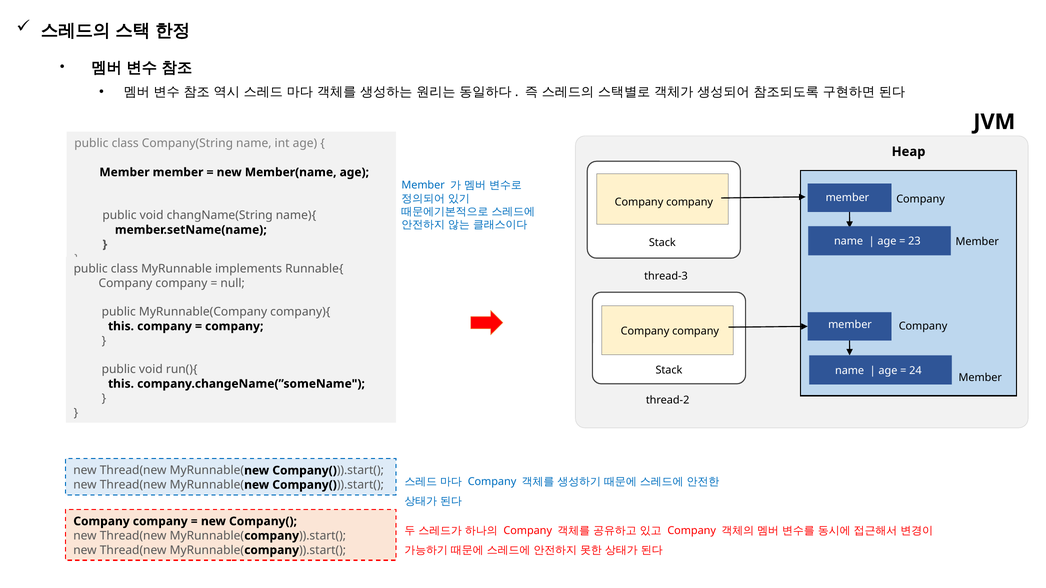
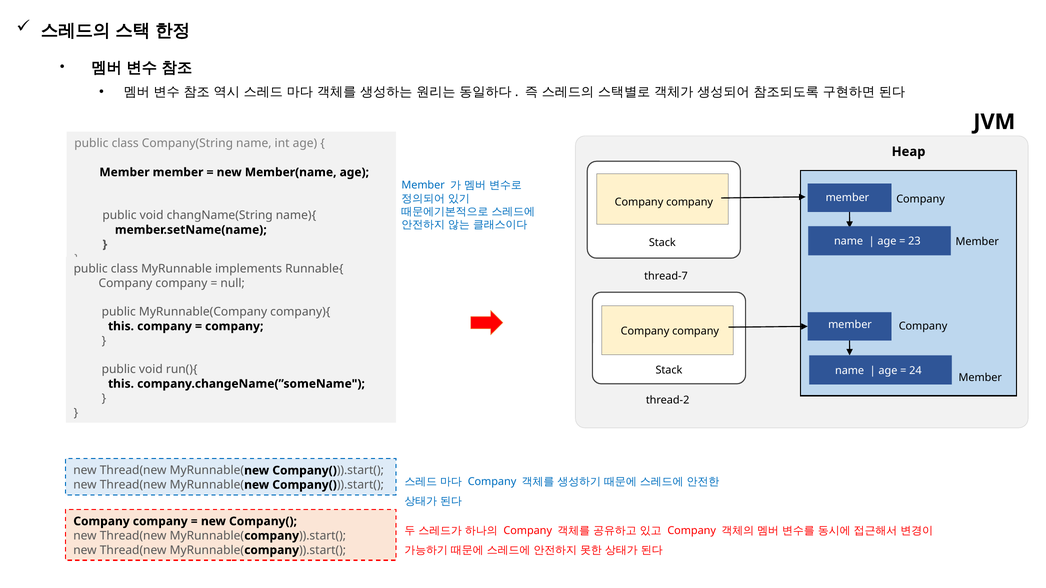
thread-3: thread-3 -> thread-7
